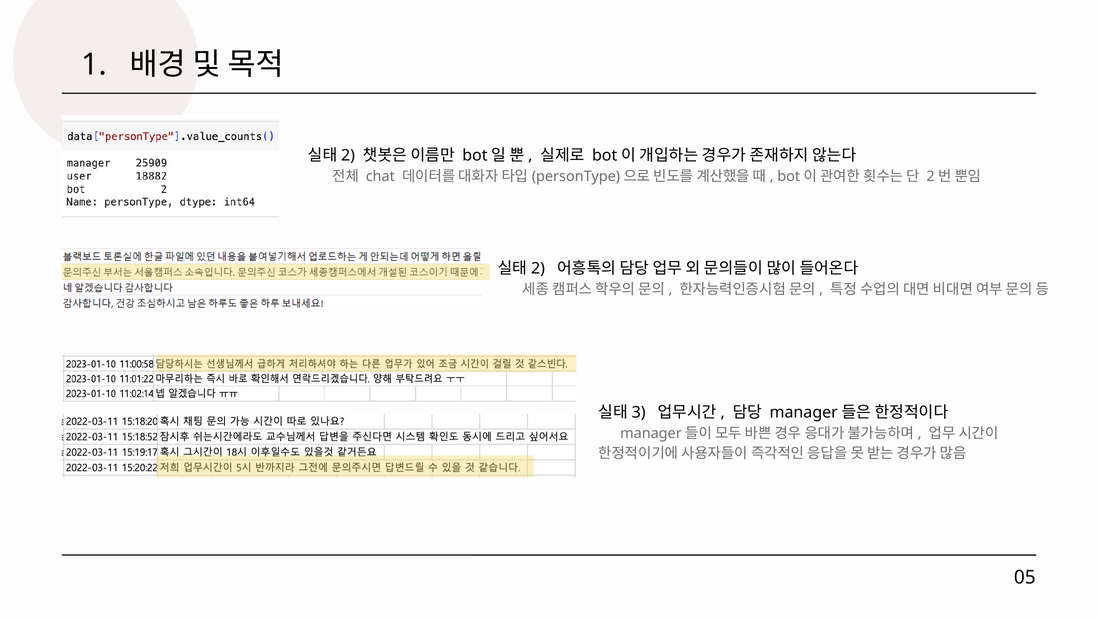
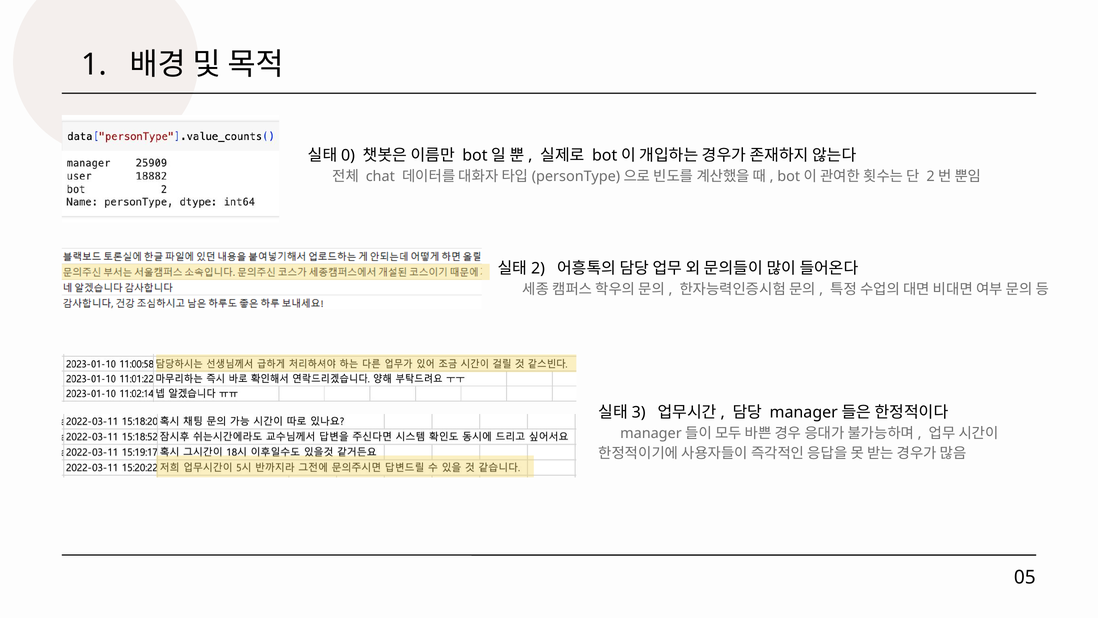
2 at (348, 155): 2 -> 0
